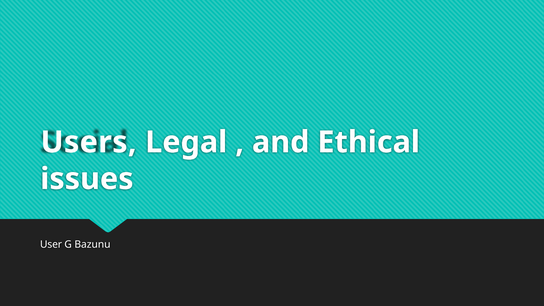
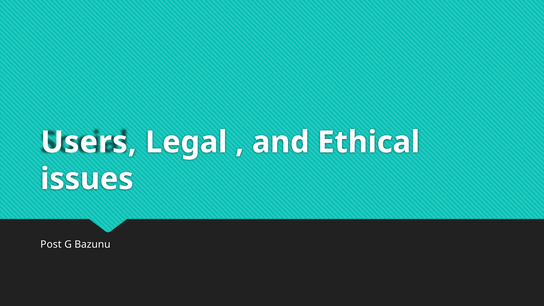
User: User -> Post
